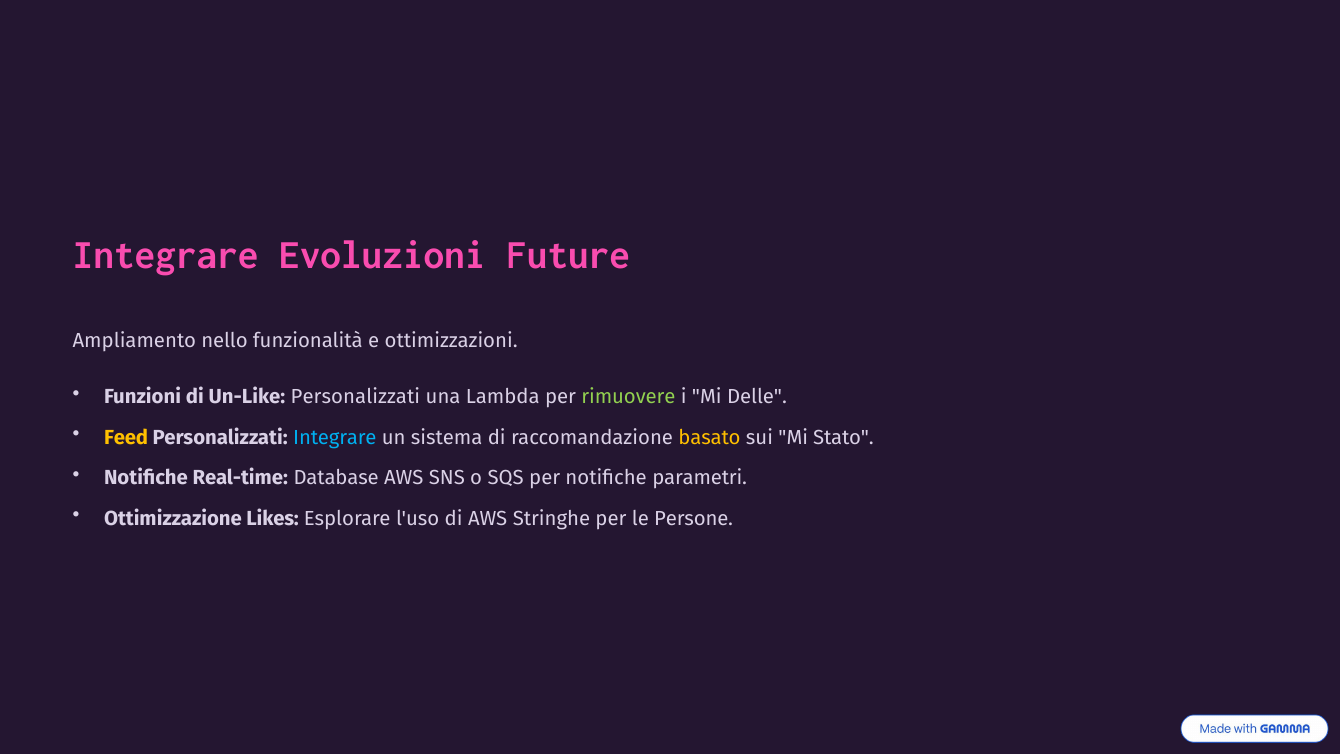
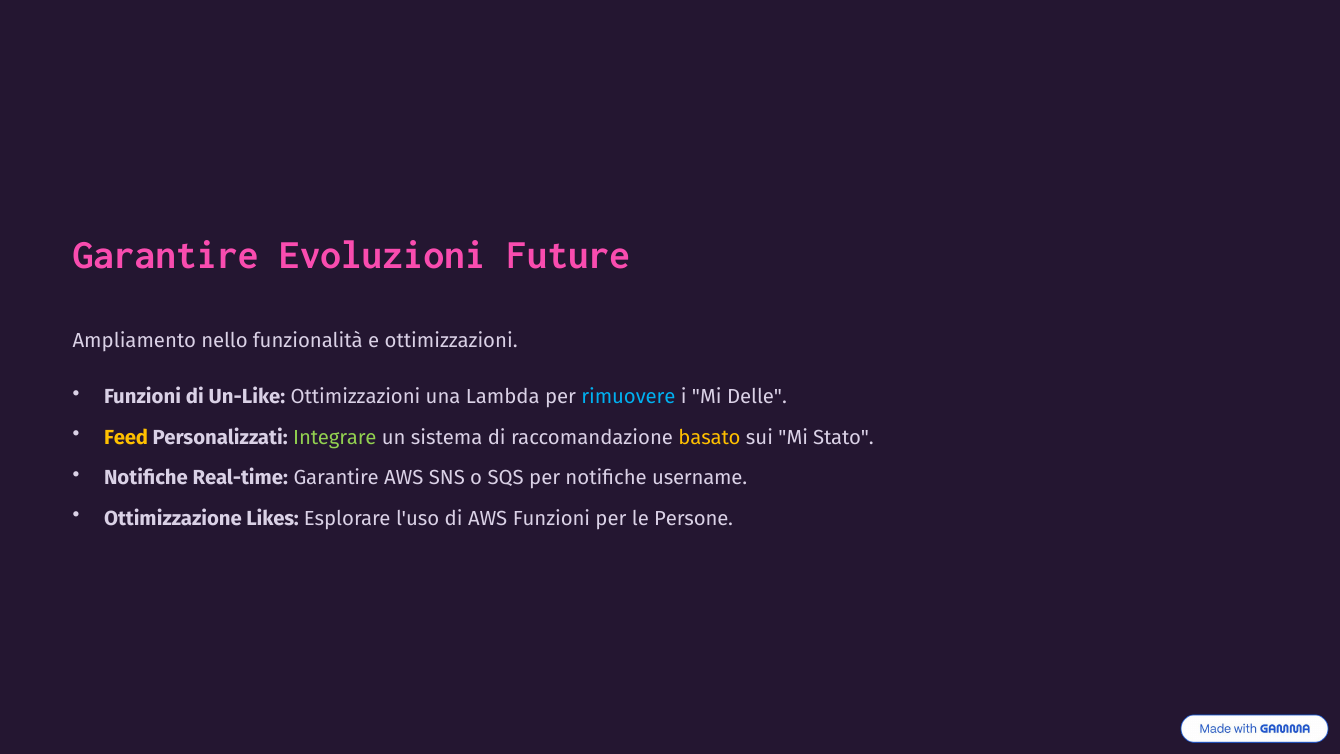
Integrare at (166, 254): Integrare -> Garantire
Un-Like Personalizzati: Personalizzati -> Ottimizzazioni
rimuovere colour: light green -> light blue
Integrare at (335, 437) colour: light blue -> light green
Real-time Database: Database -> Garantire
parametri: parametri -> username
AWS Stringhe: Stringhe -> Funzioni
